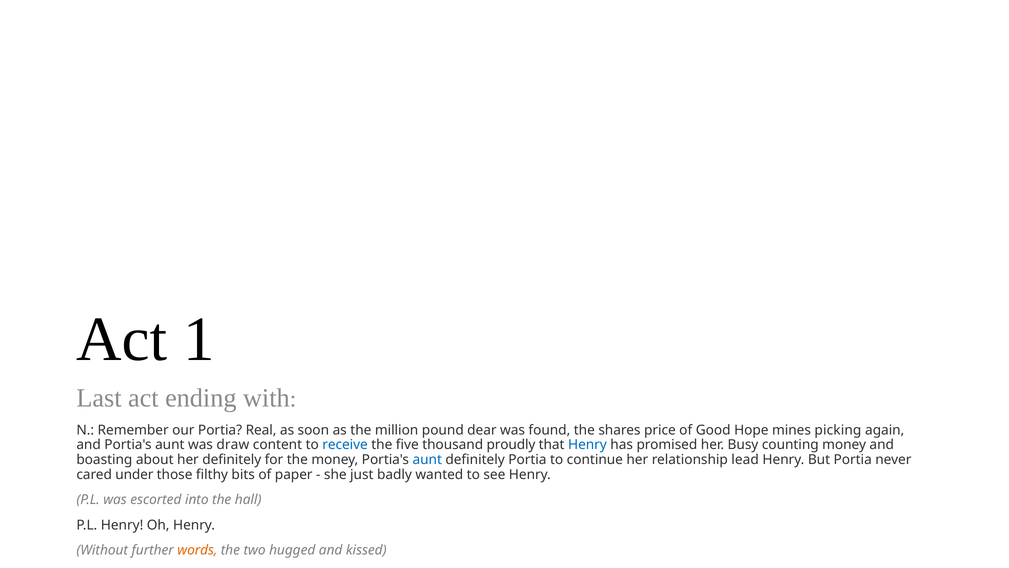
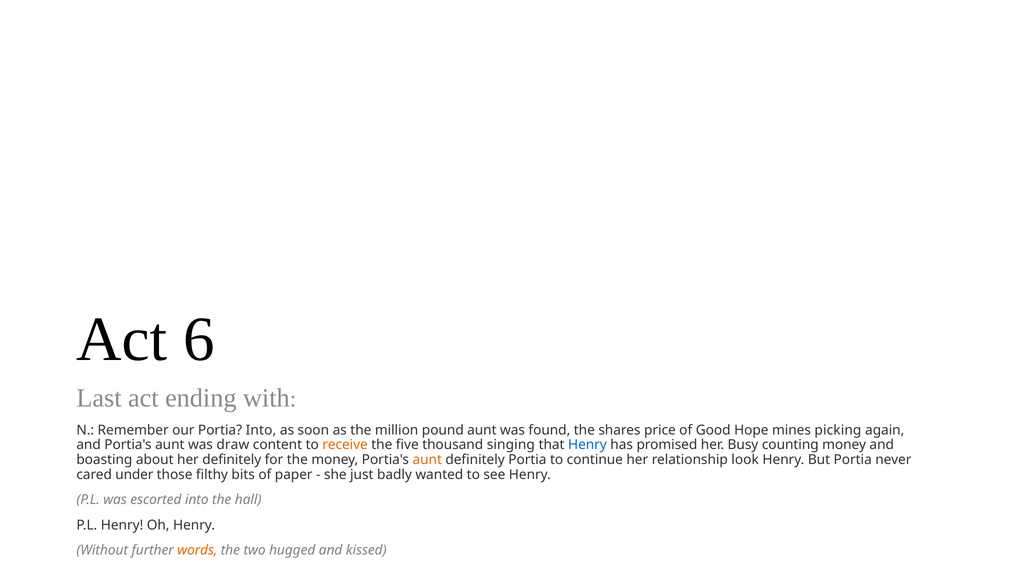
1: 1 -> 6
Portia Real: Real -> Into
pound dear: dear -> aunt
receive colour: blue -> orange
proudly: proudly -> singing
aunt at (427, 459) colour: blue -> orange
lead: lead -> look
